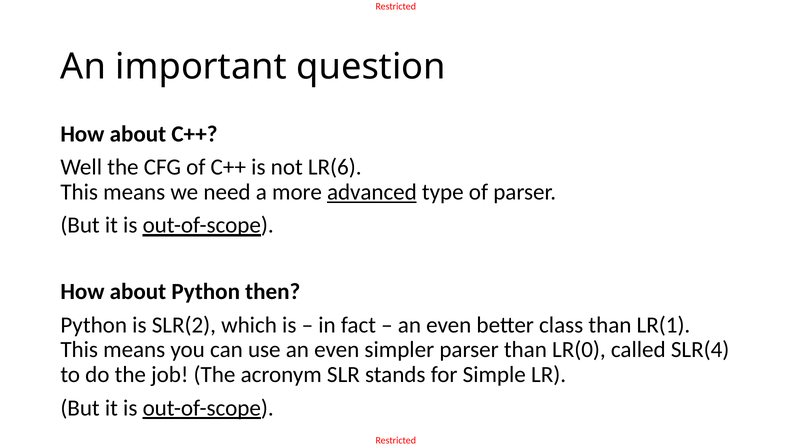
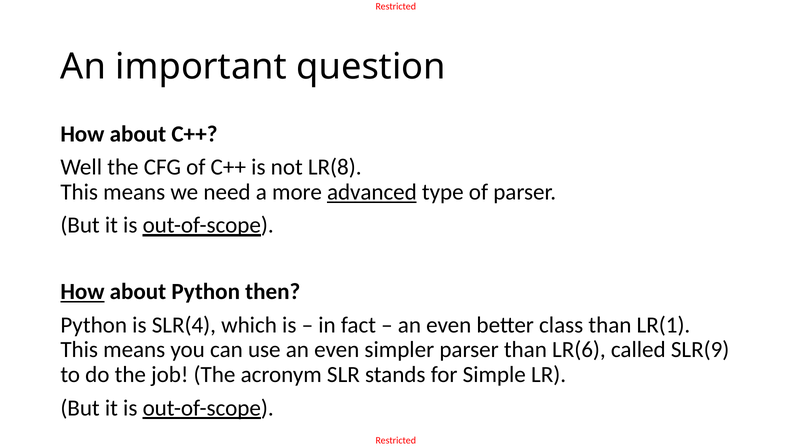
LR(6: LR(6 -> LR(8
How at (82, 291) underline: none -> present
SLR(2: SLR(2 -> SLR(4
LR(0: LR(0 -> LR(6
SLR(4: SLR(4 -> SLR(9
